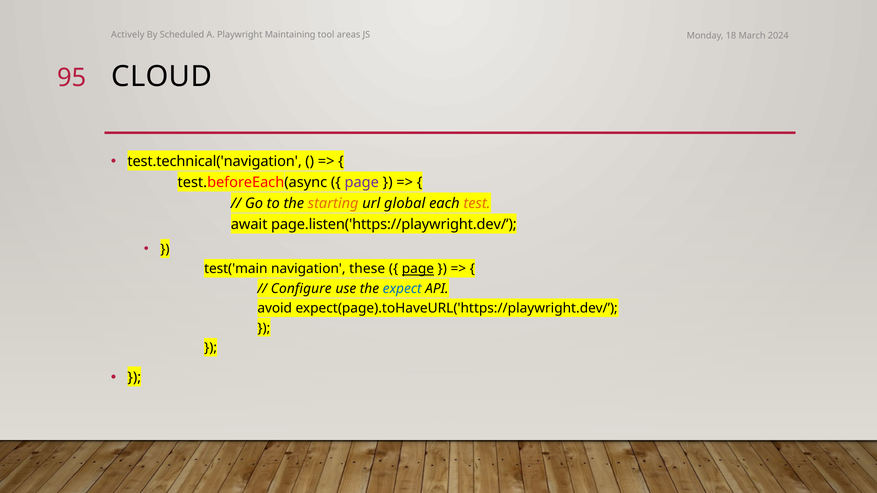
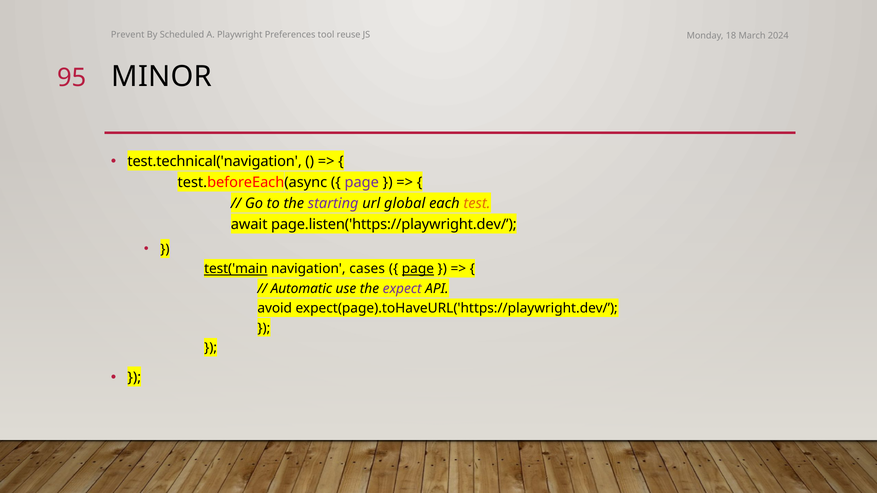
Actively: Actively -> Prevent
Maintaining: Maintaining -> Preferences
areas: areas -> reuse
CLOUD: CLOUD -> MINOR
starting colour: orange -> purple
test('main underline: none -> present
these: these -> cases
Configure: Configure -> Automatic
expect colour: blue -> purple
